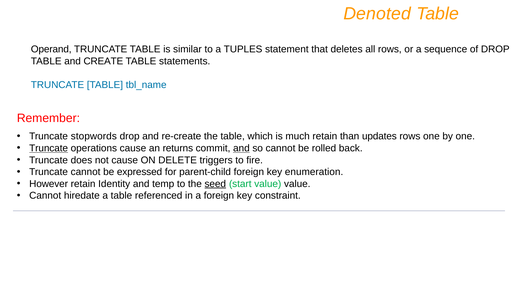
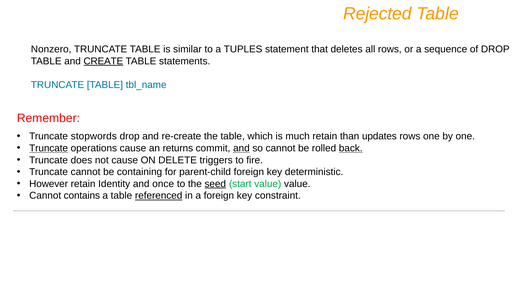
Denoted: Denoted -> Rejected
Operand: Operand -> Nonzero
CREATE underline: none -> present
back underline: none -> present
expressed: expressed -> containing
enumeration: enumeration -> deterministic
temp: temp -> once
hiredate: hiredate -> contains
referenced underline: none -> present
